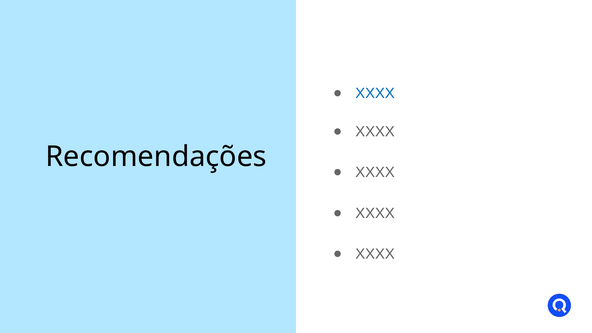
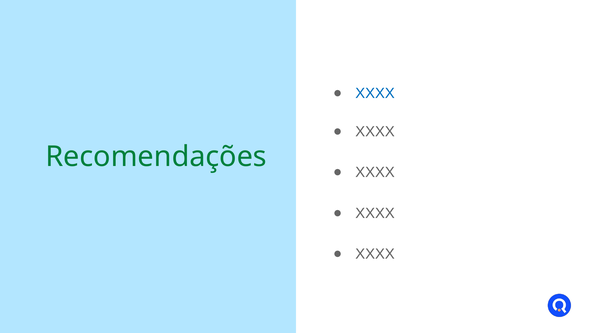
Recomendações colour: black -> green
